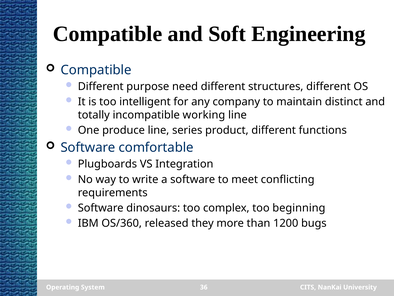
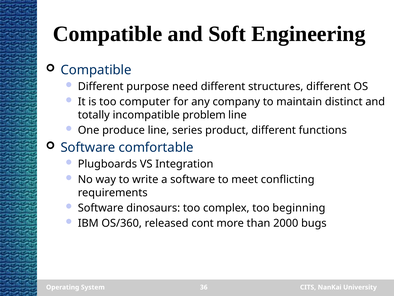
intelligent: intelligent -> computer
working: working -> problem
they: they -> cont
1200: 1200 -> 2000
